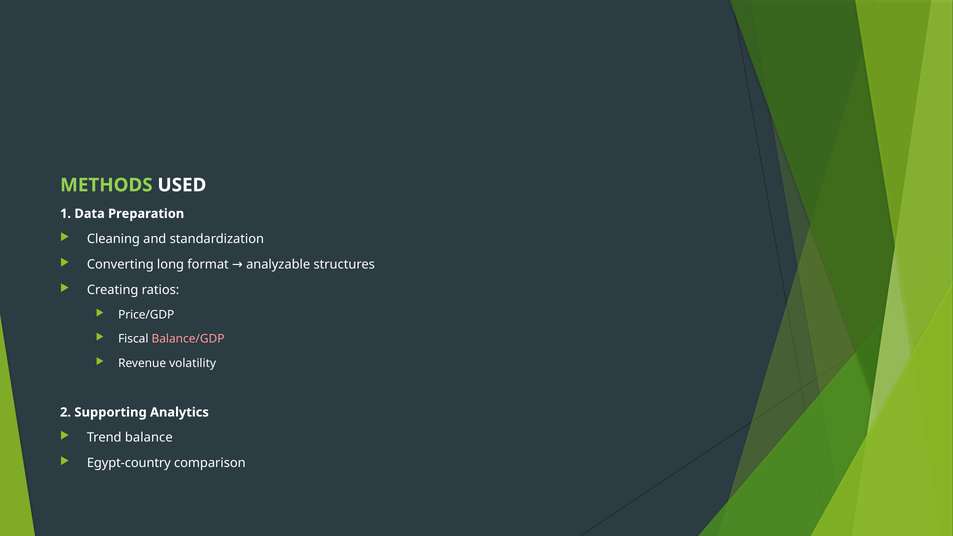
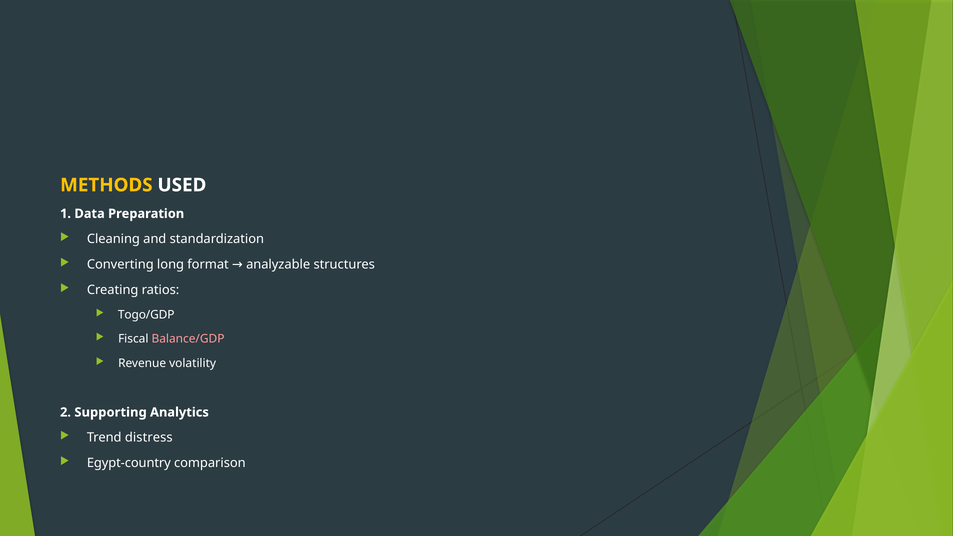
METHODS colour: light green -> yellow
Price/GDP: Price/GDP -> Togo/GDP
balance: balance -> distress
